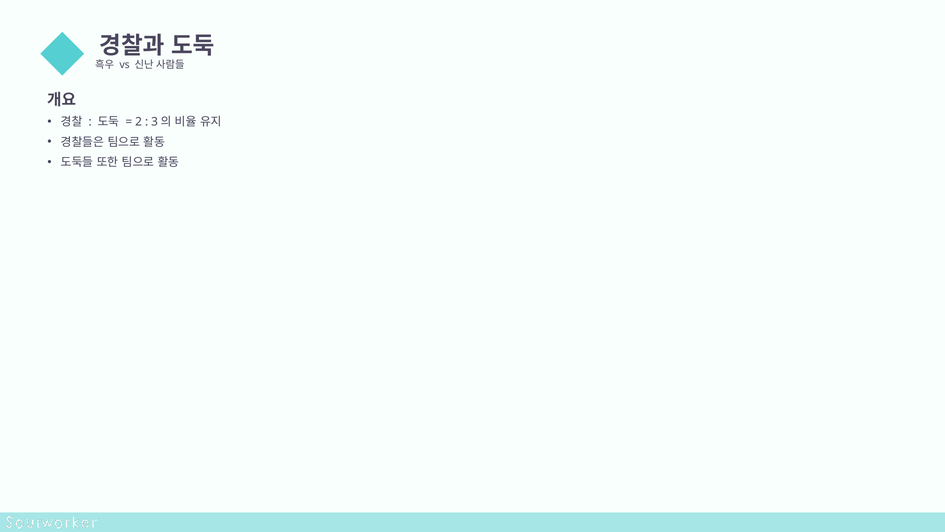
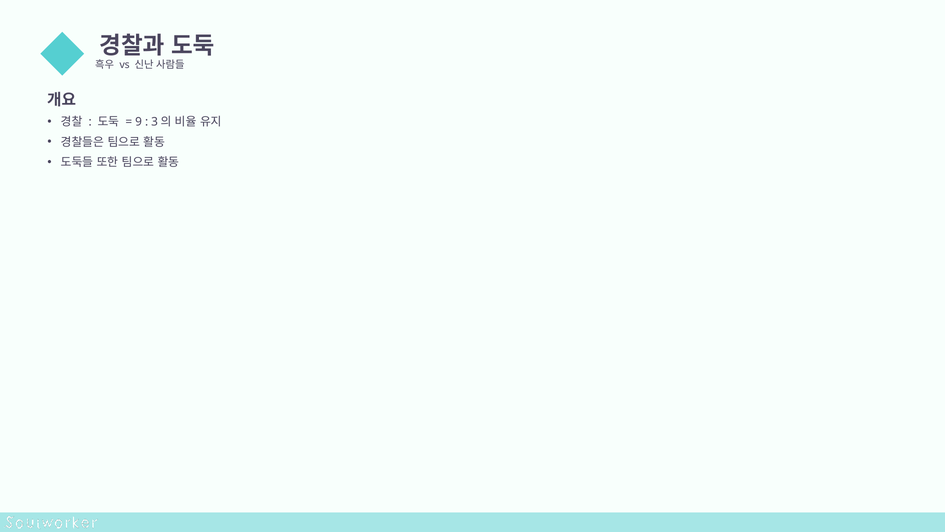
2: 2 -> 9
